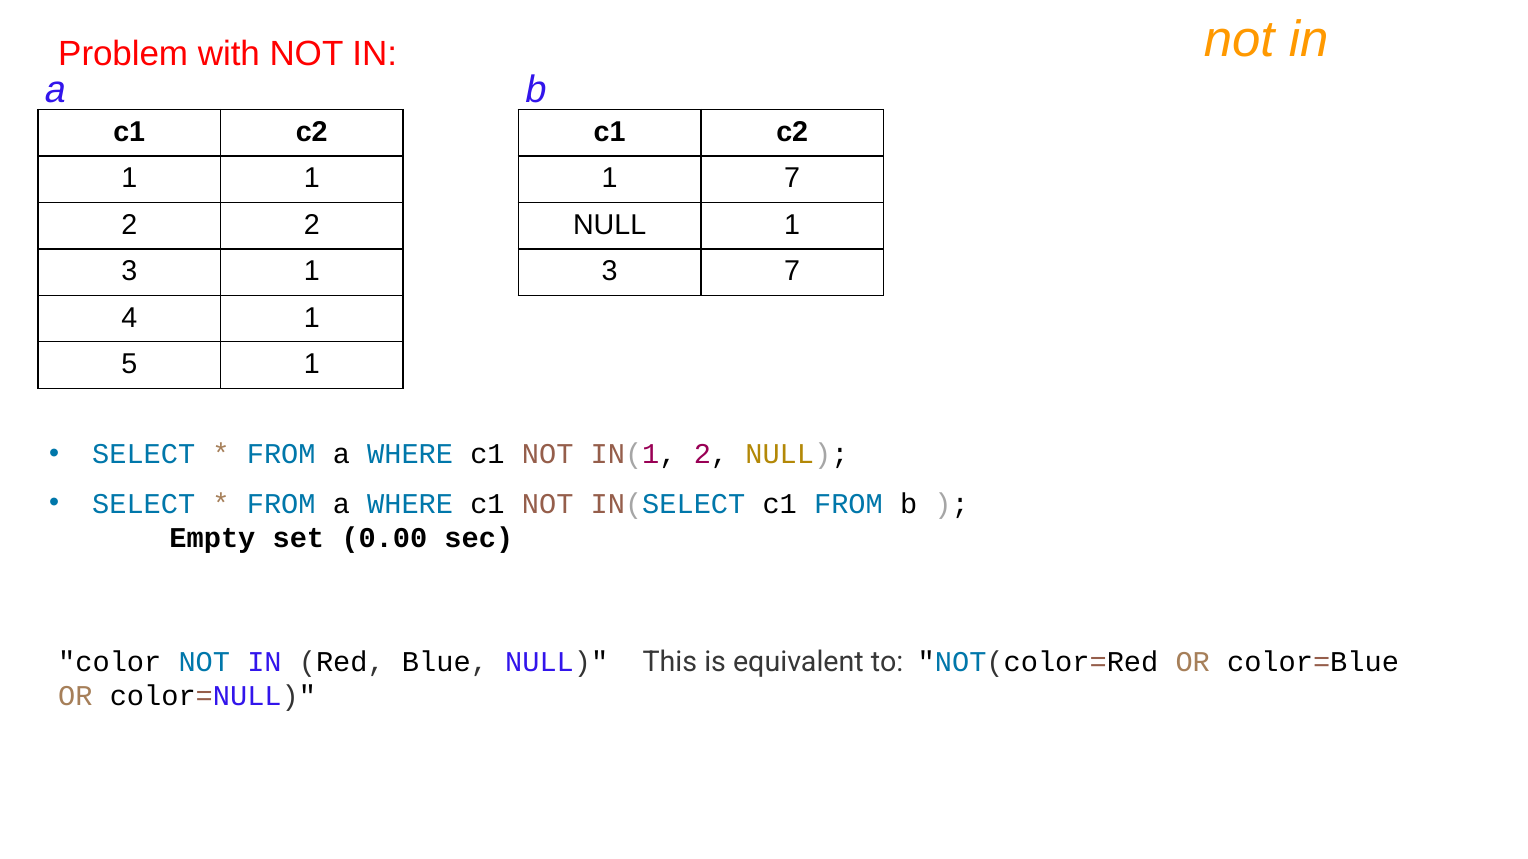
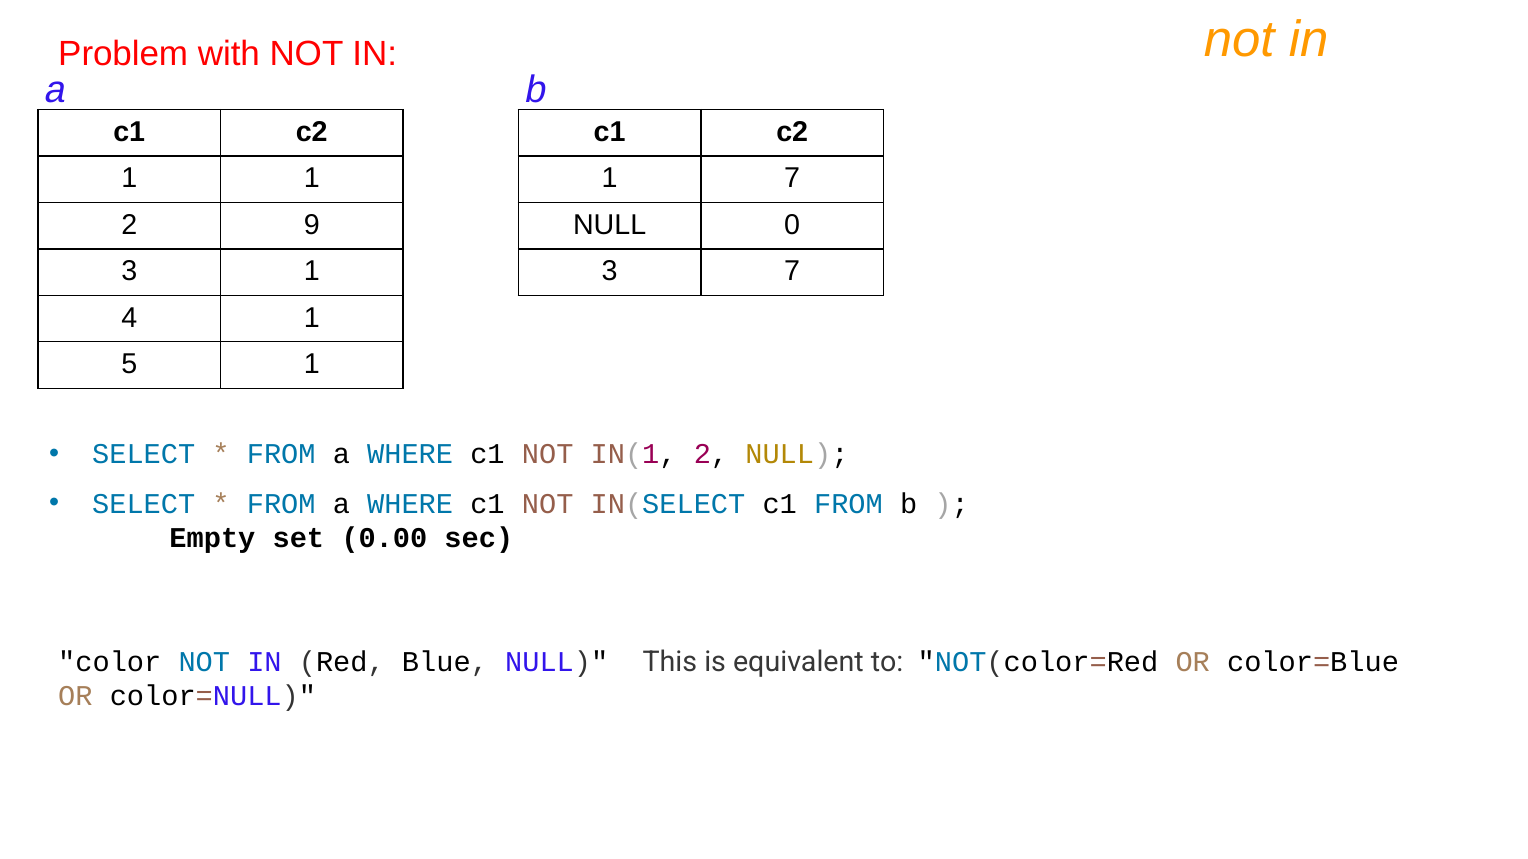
2 2: 2 -> 9
NULL 1: 1 -> 0
